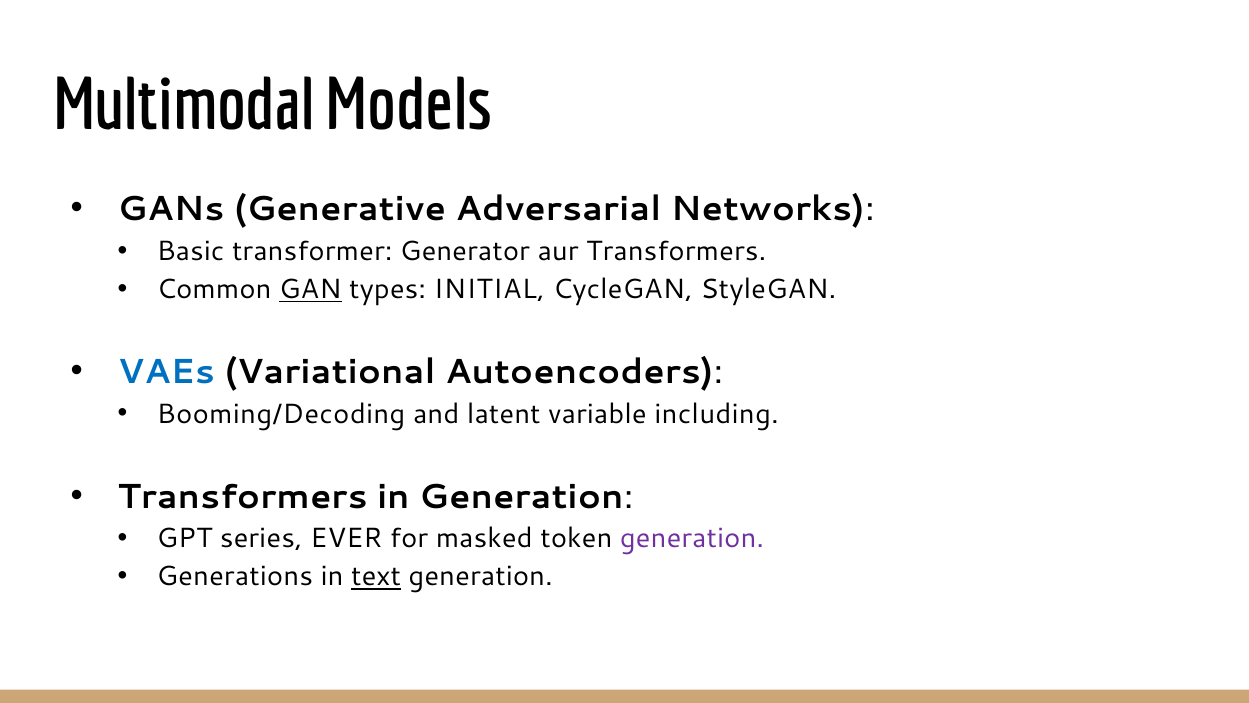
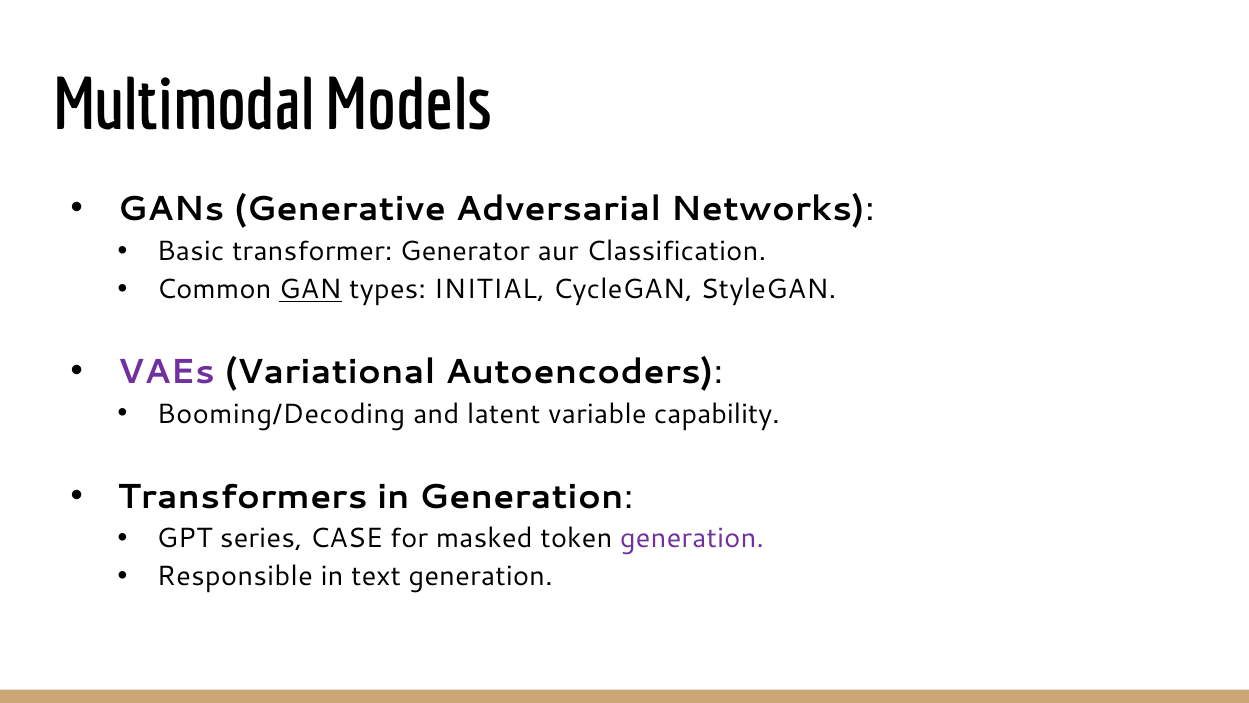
aur Transformers: Transformers -> Classification
VAEs colour: blue -> purple
including: including -> capability
EVER: EVER -> CASE
Generations: Generations -> Responsible
text underline: present -> none
